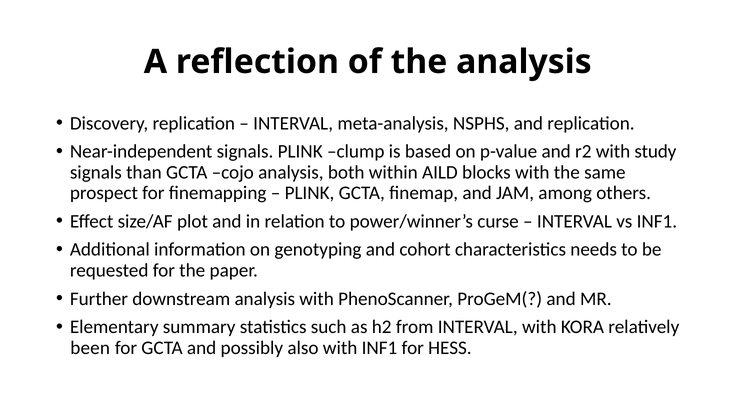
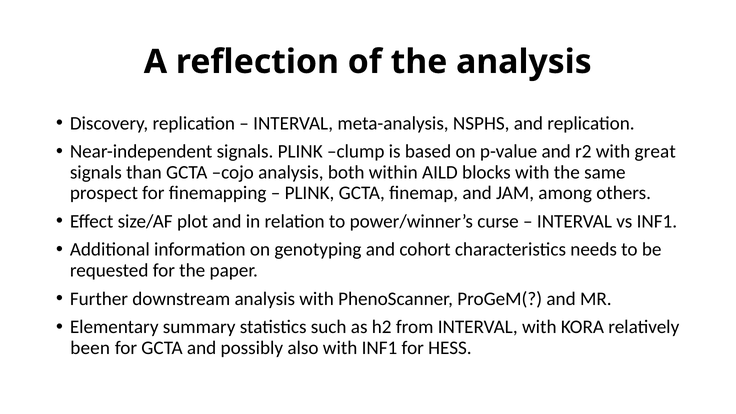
study: study -> great
